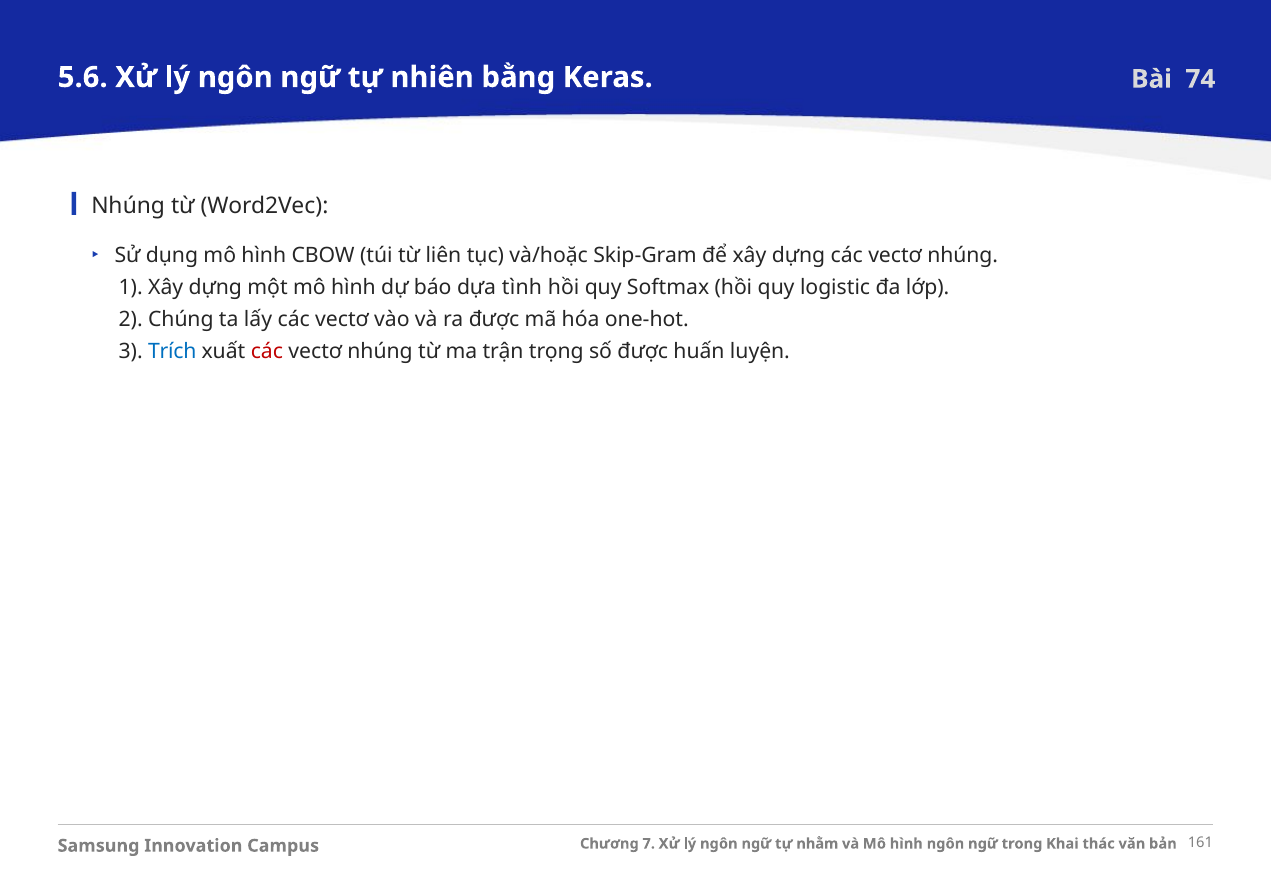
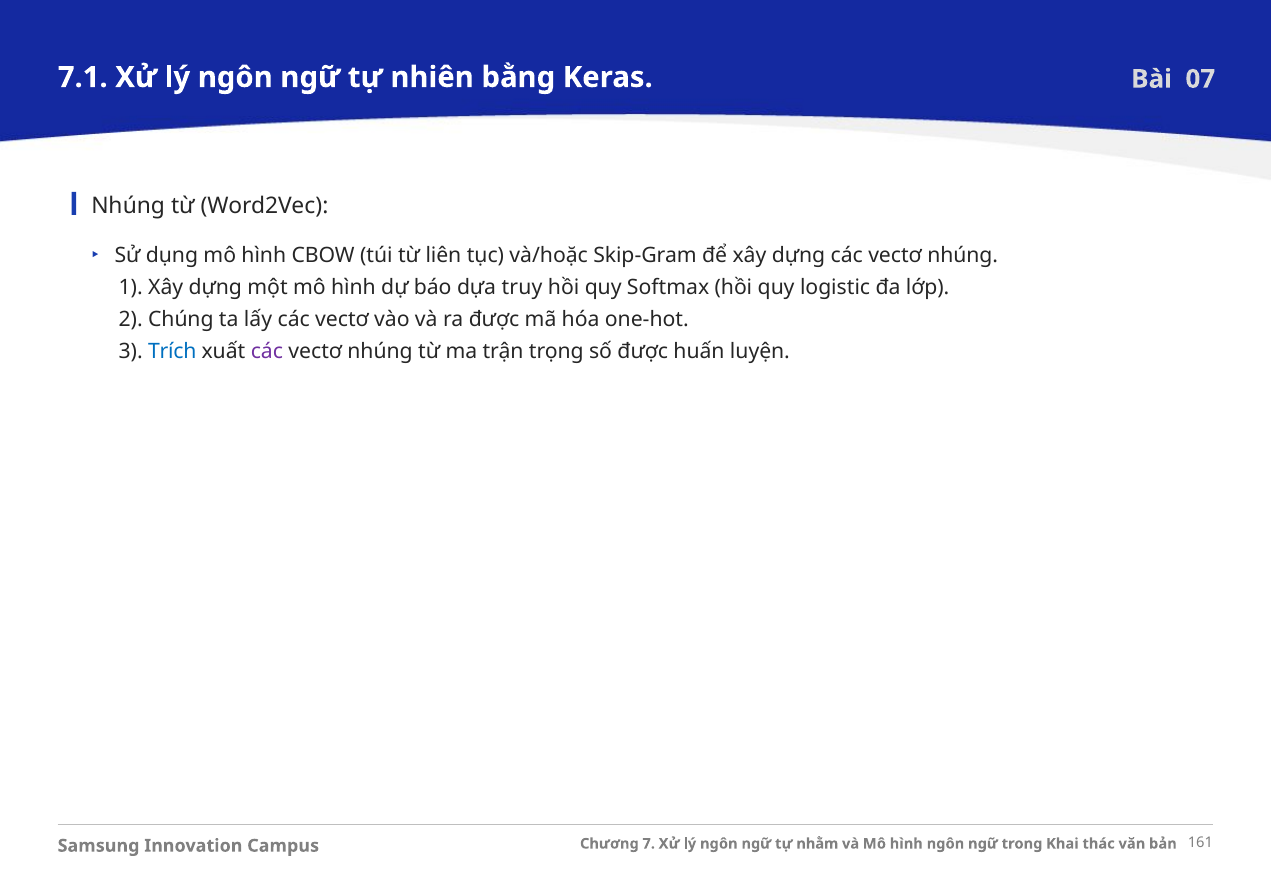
5.6: 5.6 -> 7.1
74: 74 -> 07
tình: tình -> truy
các at (267, 352) colour: red -> purple
